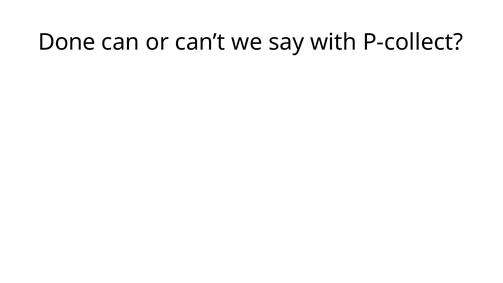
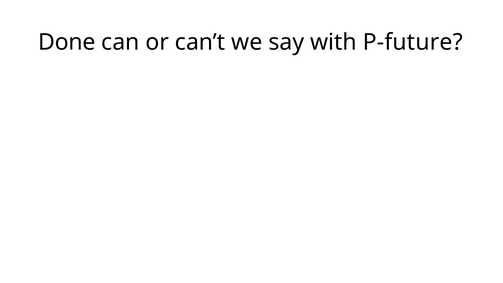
P-collect: P-collect -> P-future
